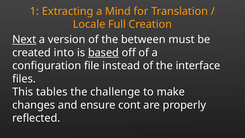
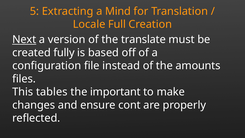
1: 1 -> 5
between: between -> translate
into: into -> fully
based underline: present -> none
interface: interface -> amounts
challenge: challenge -> important
